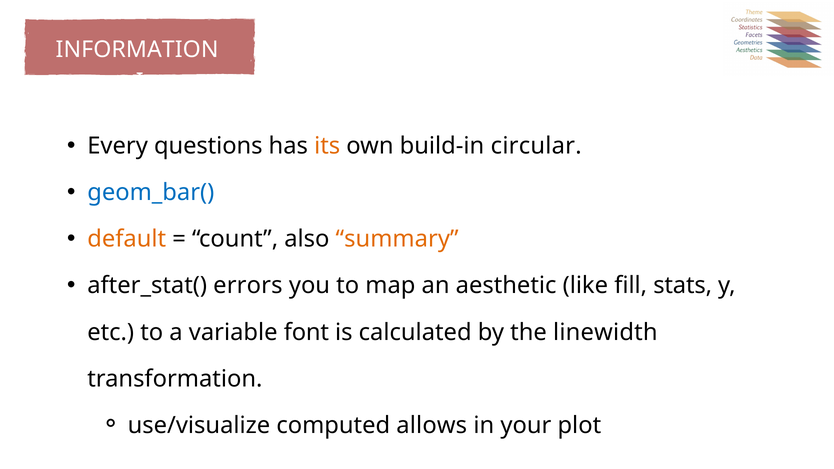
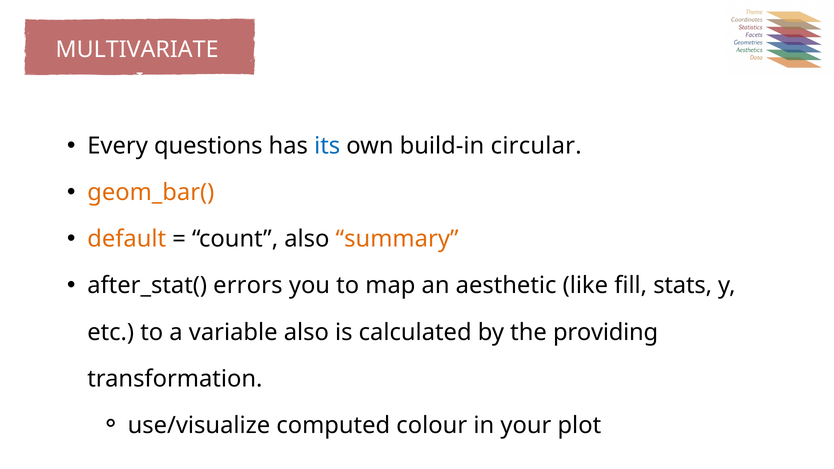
INFORMATION: INFORMATION -> MULTIVARIATE
its colour: orange -> blue
geom_bar( colour: blue -> orange
variable font: font -> also
linewidth: linewidth -> providing
allows: allows -> colour
